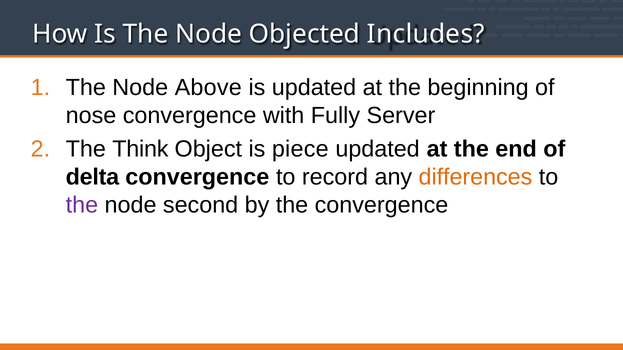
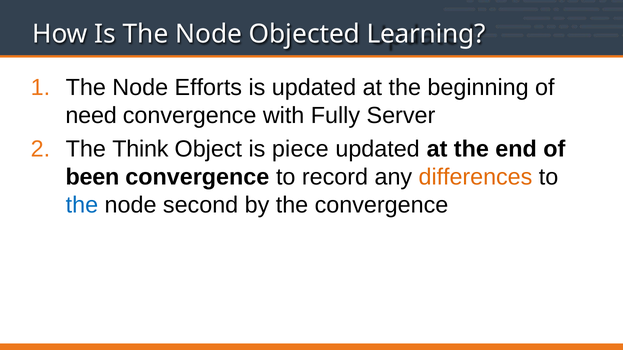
Includes: Includes -> Learning
Above: Above -> Efforts
nose: nose -> need
delta: delta -> been
the at (82, 205) colour: purple -> blue
